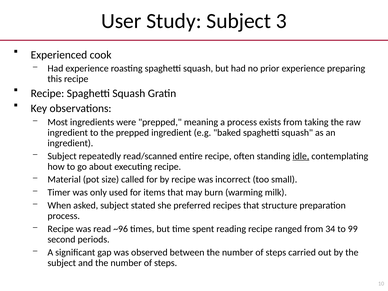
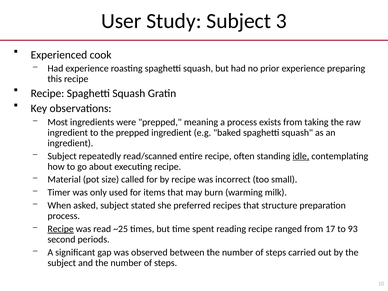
Recipe at (61, 229) underline: none -> present
~96: ~96 -> ~25
34: 34 -> 17
99: 99 -> 93
